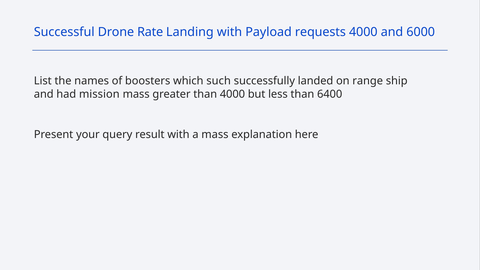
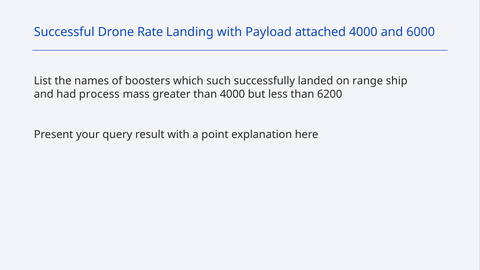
requests: requests -> attached
mission: mission -> process
6400: 6400 -> 6200
a mass: mass -> point
